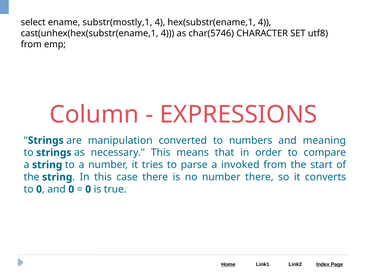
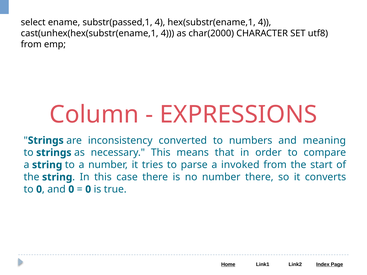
substr(mostly,1: substr(mostly,1 -> substr(passed,1
char(5746: char(5746 -> char(2000
manipulation: manipulation -> inconsistency
